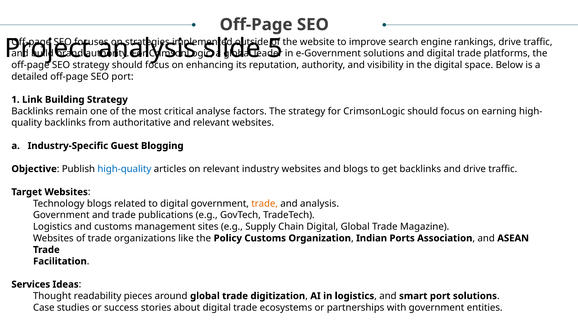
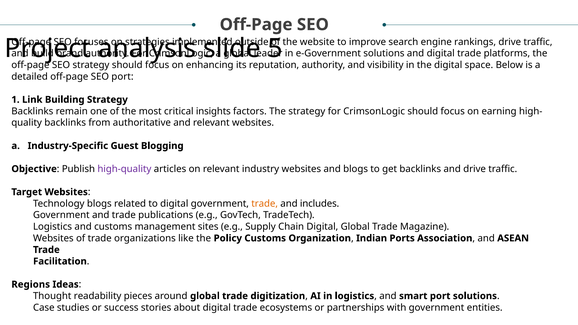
analyse: analyse -> insights
high-quality colour: blue -> purple
and analysis: analysis -> includes
Services: Services -> Regions
